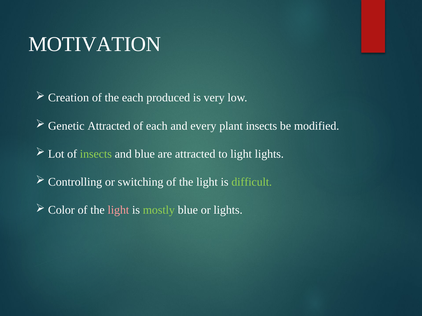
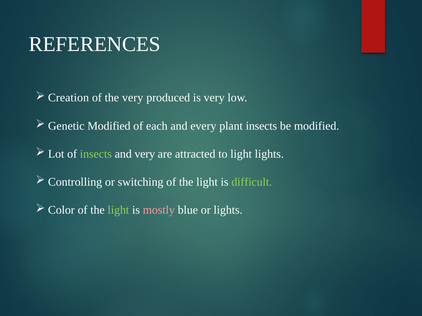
MOTIVATION: MOTIVATION -> REFERENCES
the each: each -> very
Genetic Attracted: Attracted -> Modified
and blue: blue -> very
light at (118, 210) colour: pink -> light green
mostly colour: light green -> pink
